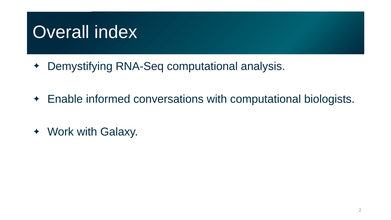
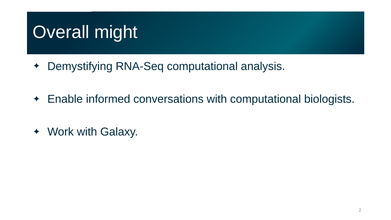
index: index -> might
